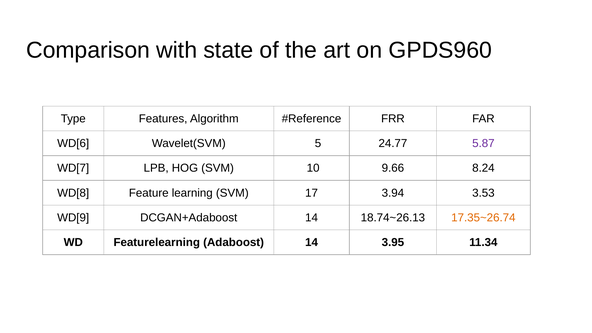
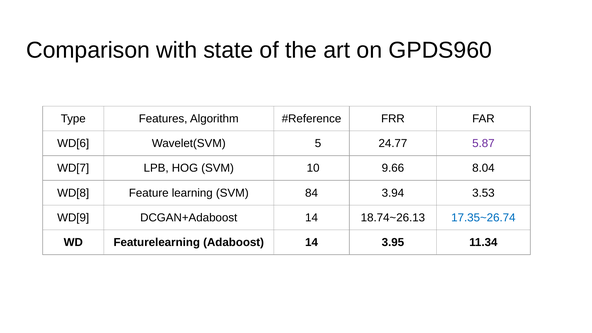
8.24: 8.24 -> 8.04
17: 17 -> 84
17.35~26.74 colour: orange -> blue
